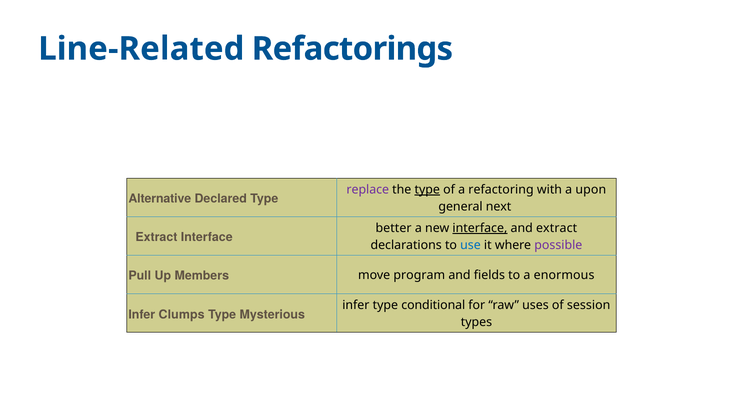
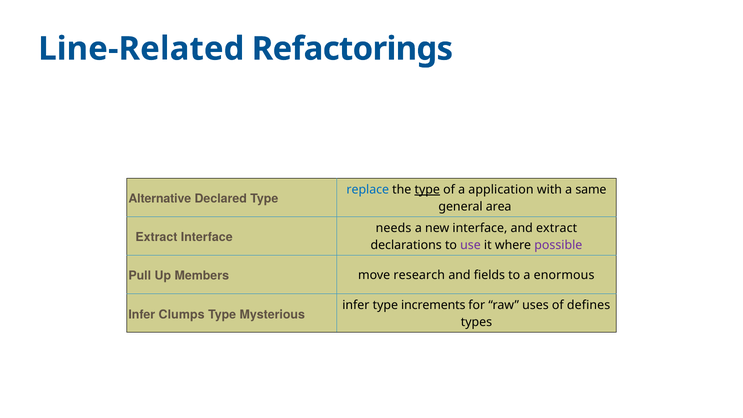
replace colour: purple -> blue
refactoring: refactoring -> application
upon: upon -> same
next: next -> area
better: better -> needs
interface at (480, 228) underline: present -> none
use colour: blue -> purple
program: program -> research
conditional: conditional -> increments
session: session -> defines
